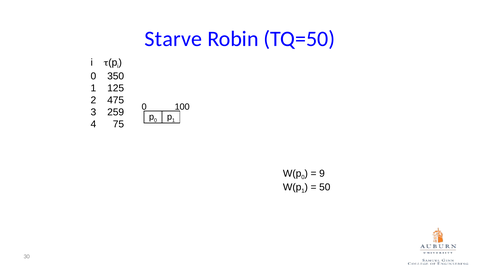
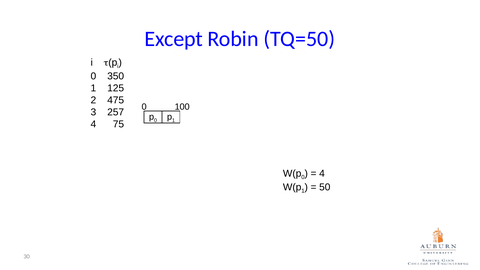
Starve: Starve -> Except
259: 259 -> 257
9 at (322, 173): 9 -> 4
